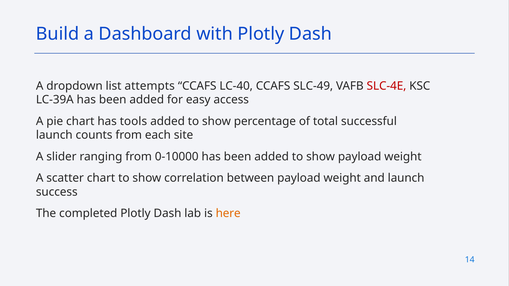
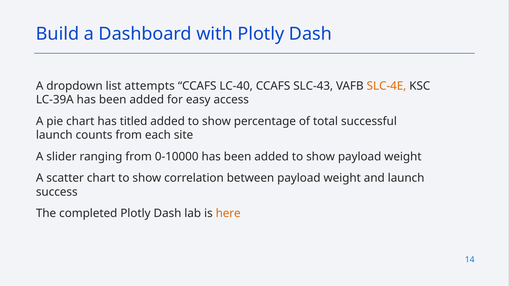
SLC-49: SLC-49 -> SLC-43
SLC-4E colour: red -> orange
tools: tools -> titled
